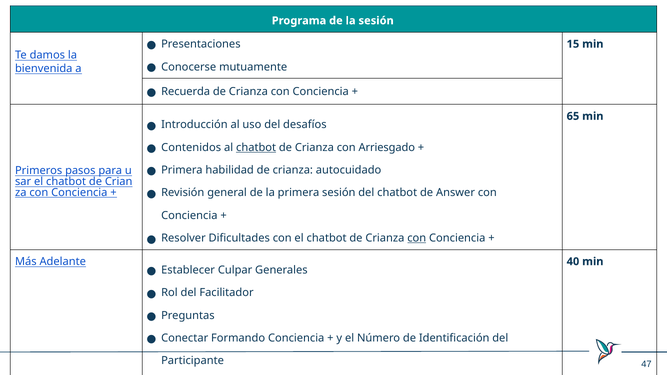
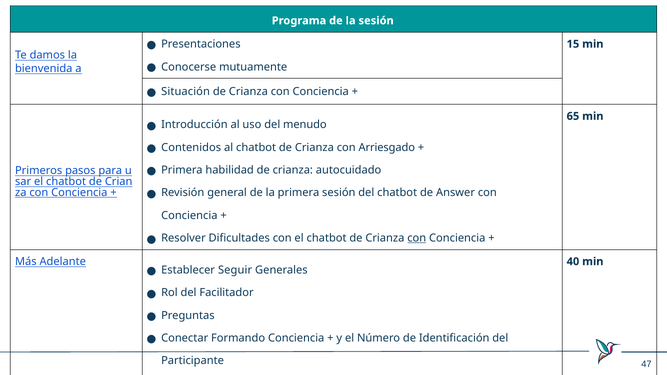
Recuerda: Recuerda -> Situación
desafíos: desafíos -> menudo
chatbot at (256, 148) underline: present -> none
Culpar: Culpar -> Seguir
